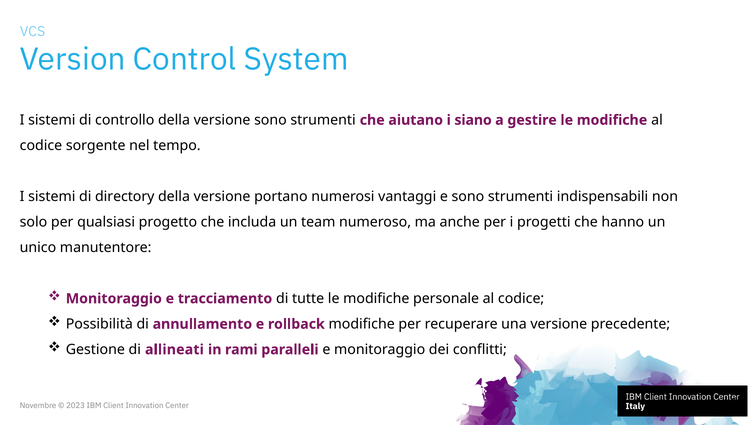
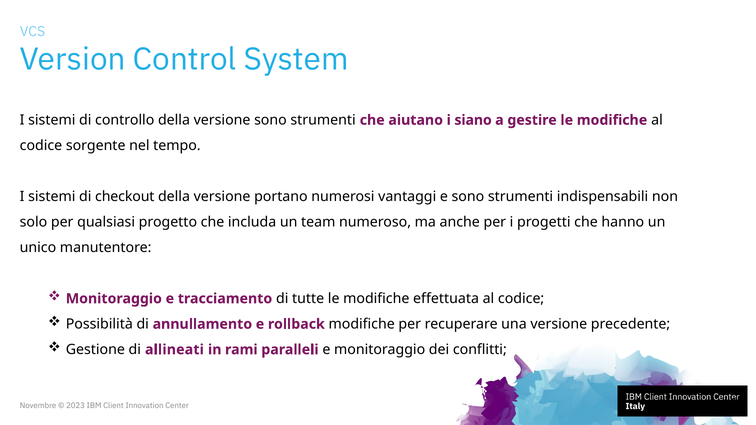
directory: directory -> checkout
personale: personale -> effettuata
